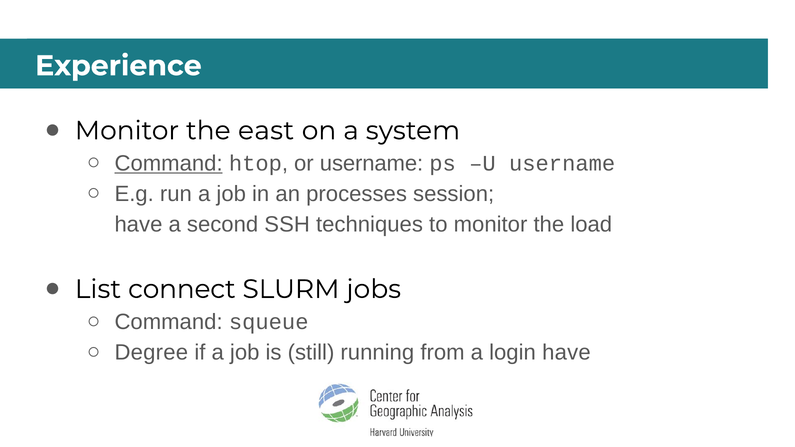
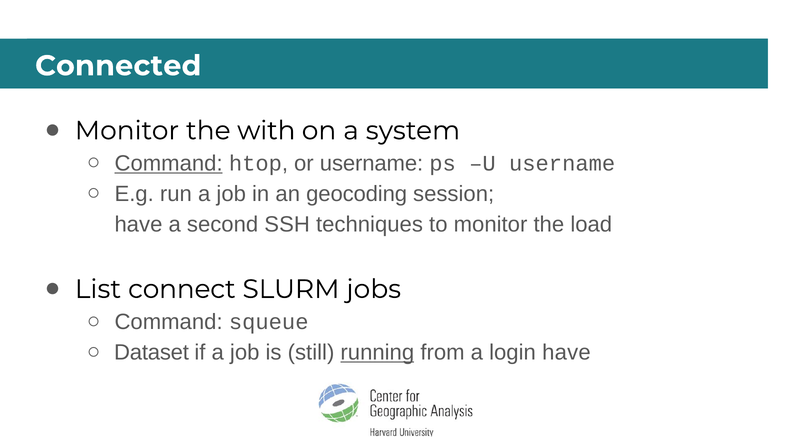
Experience: Experience -> Connected
east: east -> with
processes: processes -> geocoding
Degree: Degree -> Dataset
running underline: none -> present
